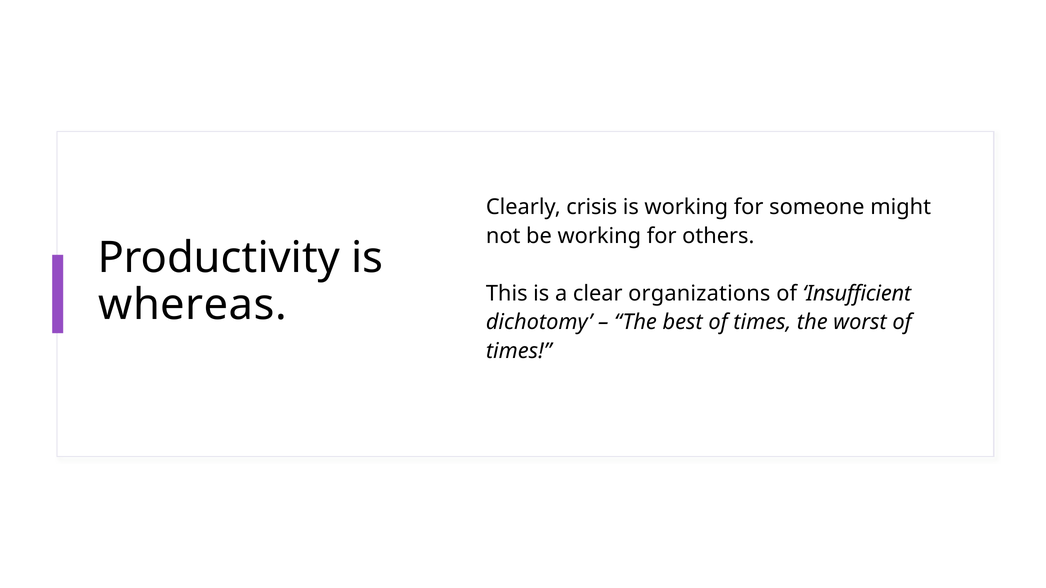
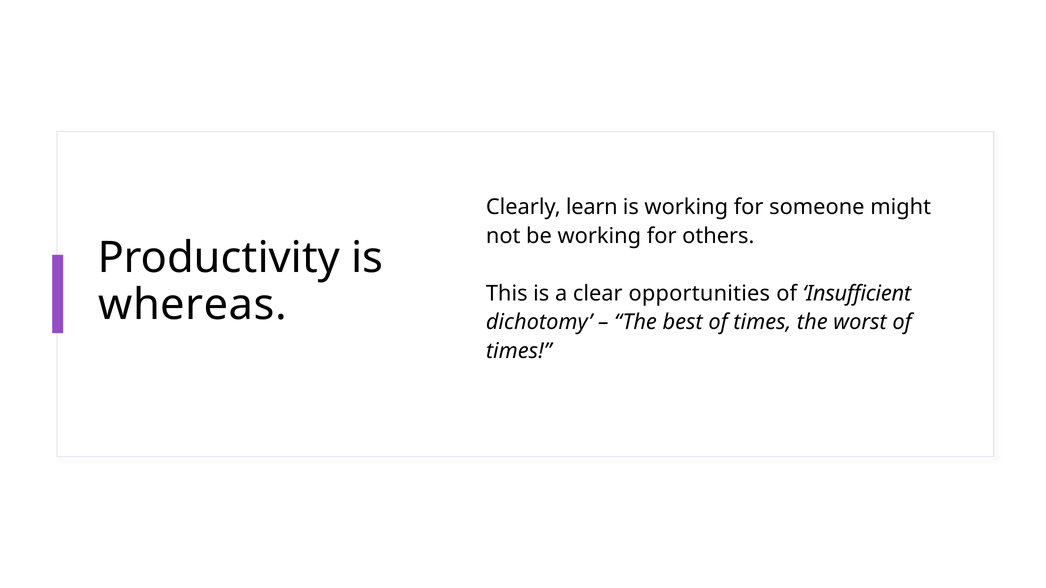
crisis: crisis -> learn
organizations: organizations -> opportunities
